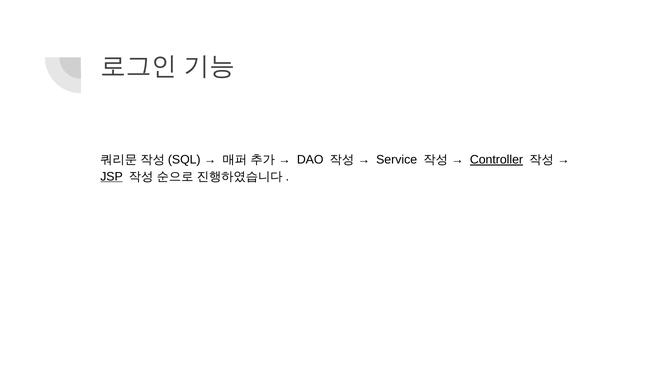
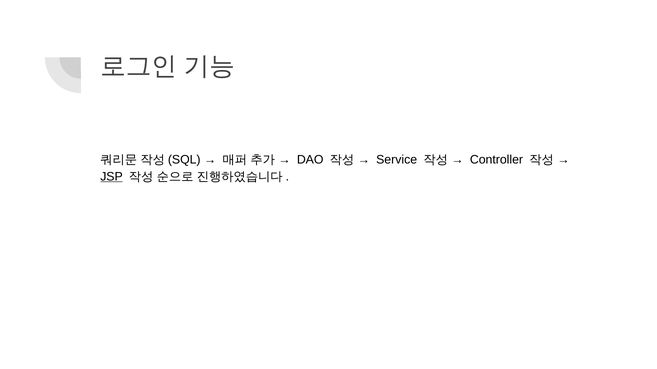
Controller underline: present -> none
